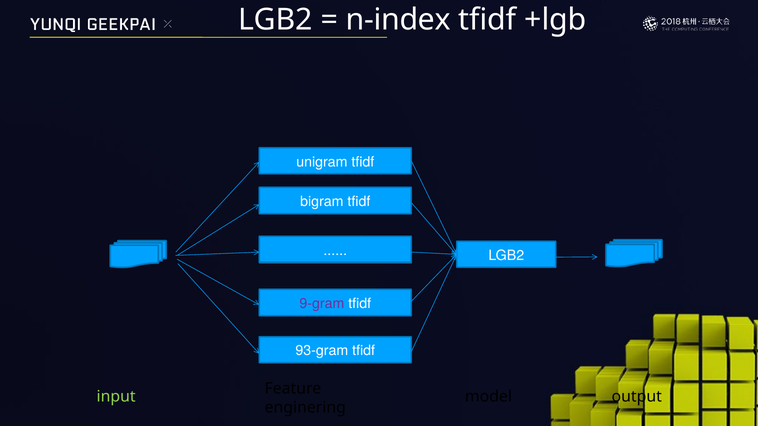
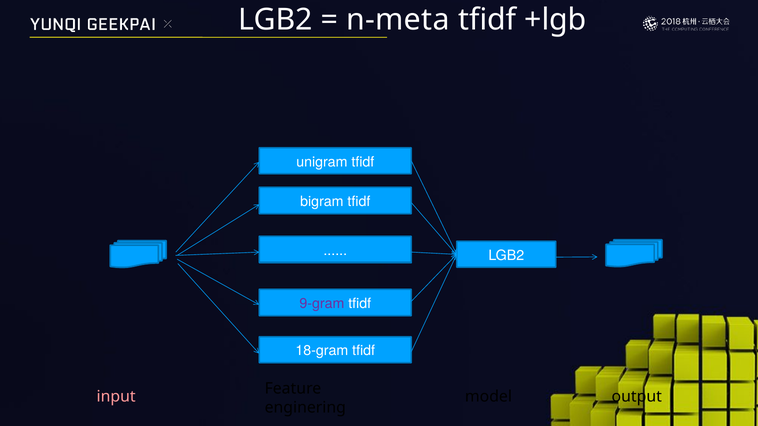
n-index: n-index -> n-meta
93-gram: 93-gram -> 18-gram
input colour: light green -> pink
